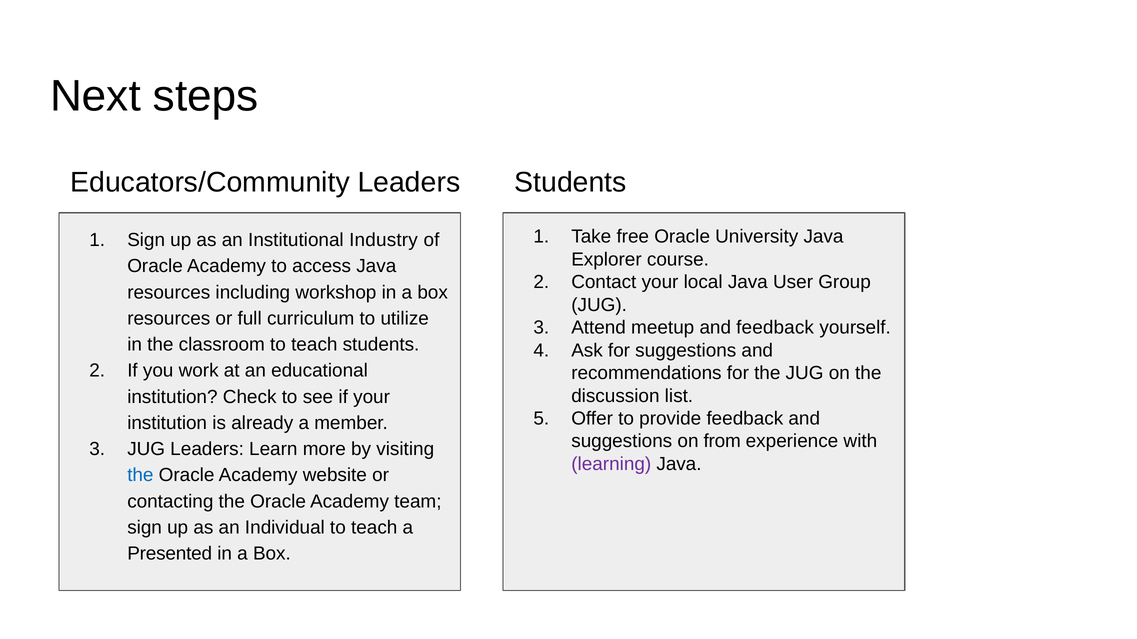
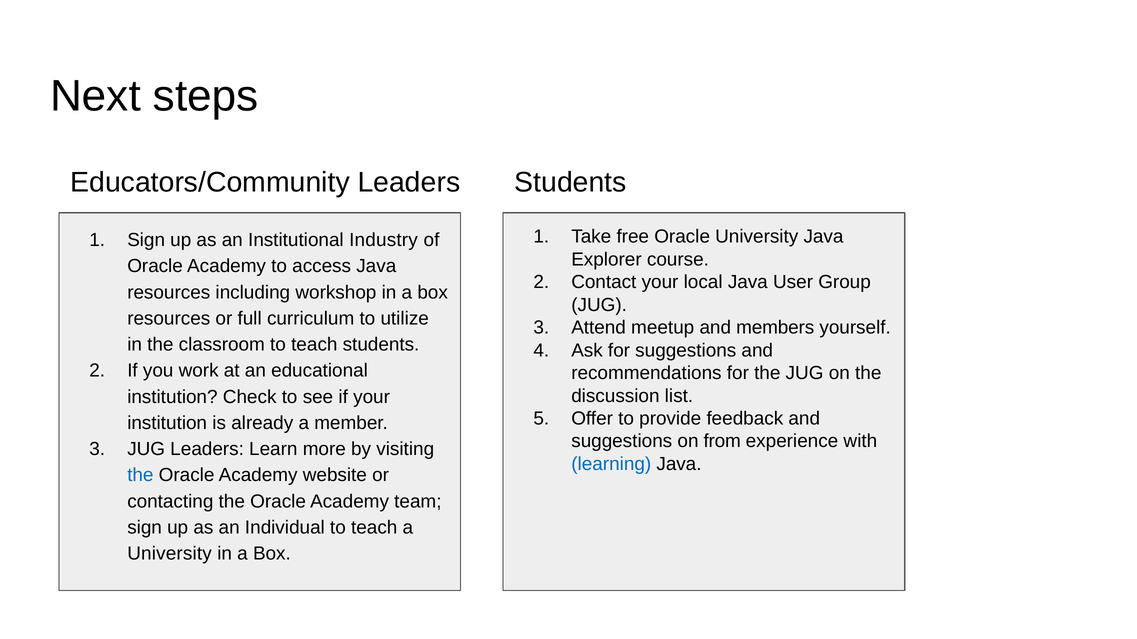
and feedback: feedback -> members
learning colour: purple -> blue
Presented at (170, 554): Presented -> University
